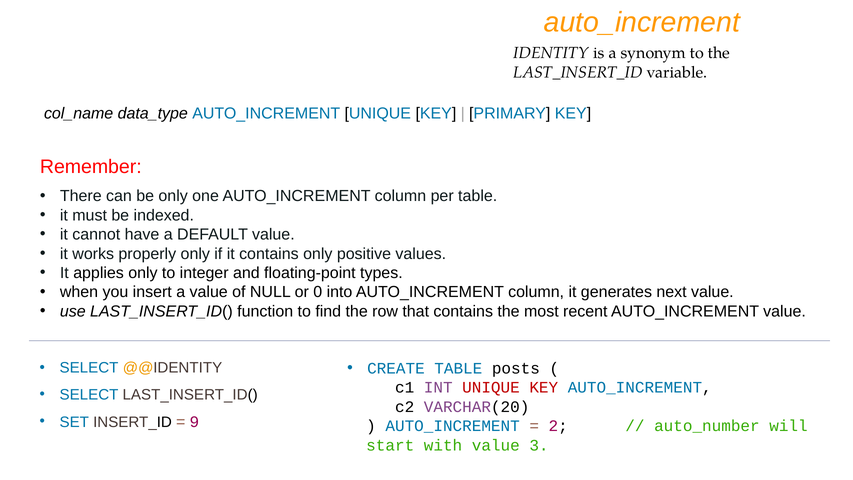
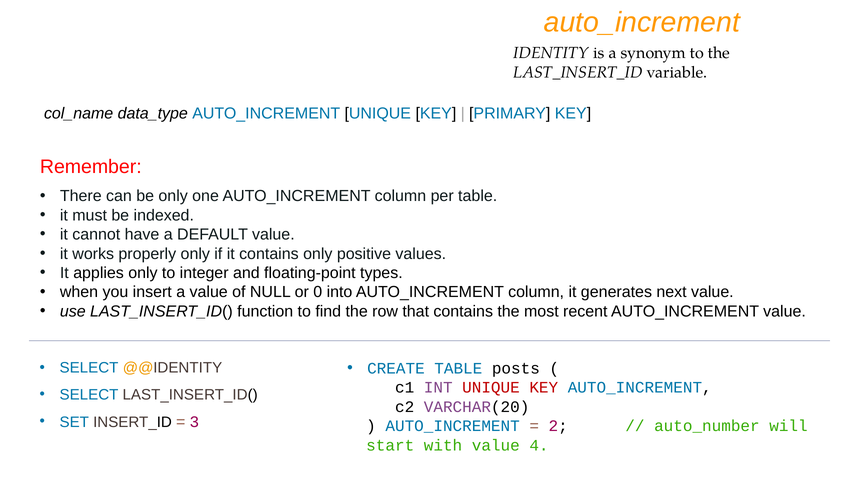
9: 9 -> 3
3: 3 -> 4
